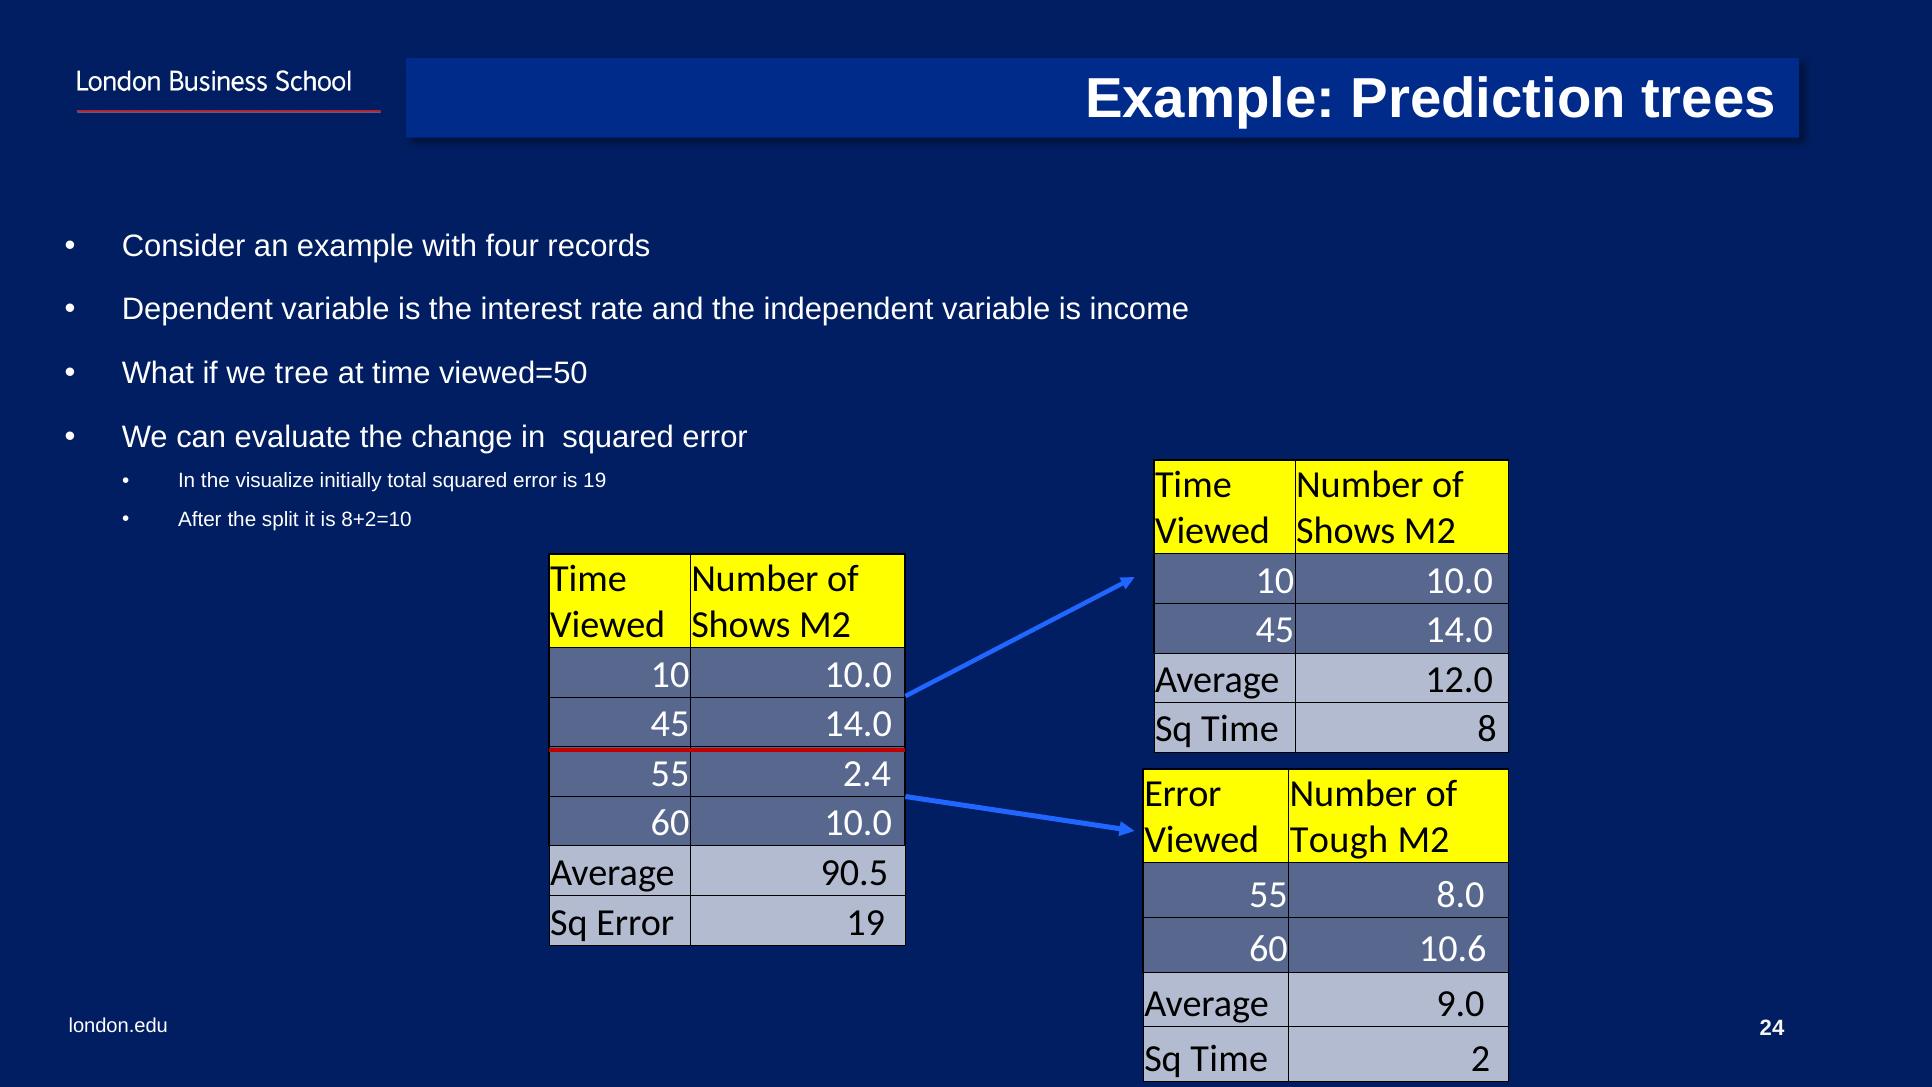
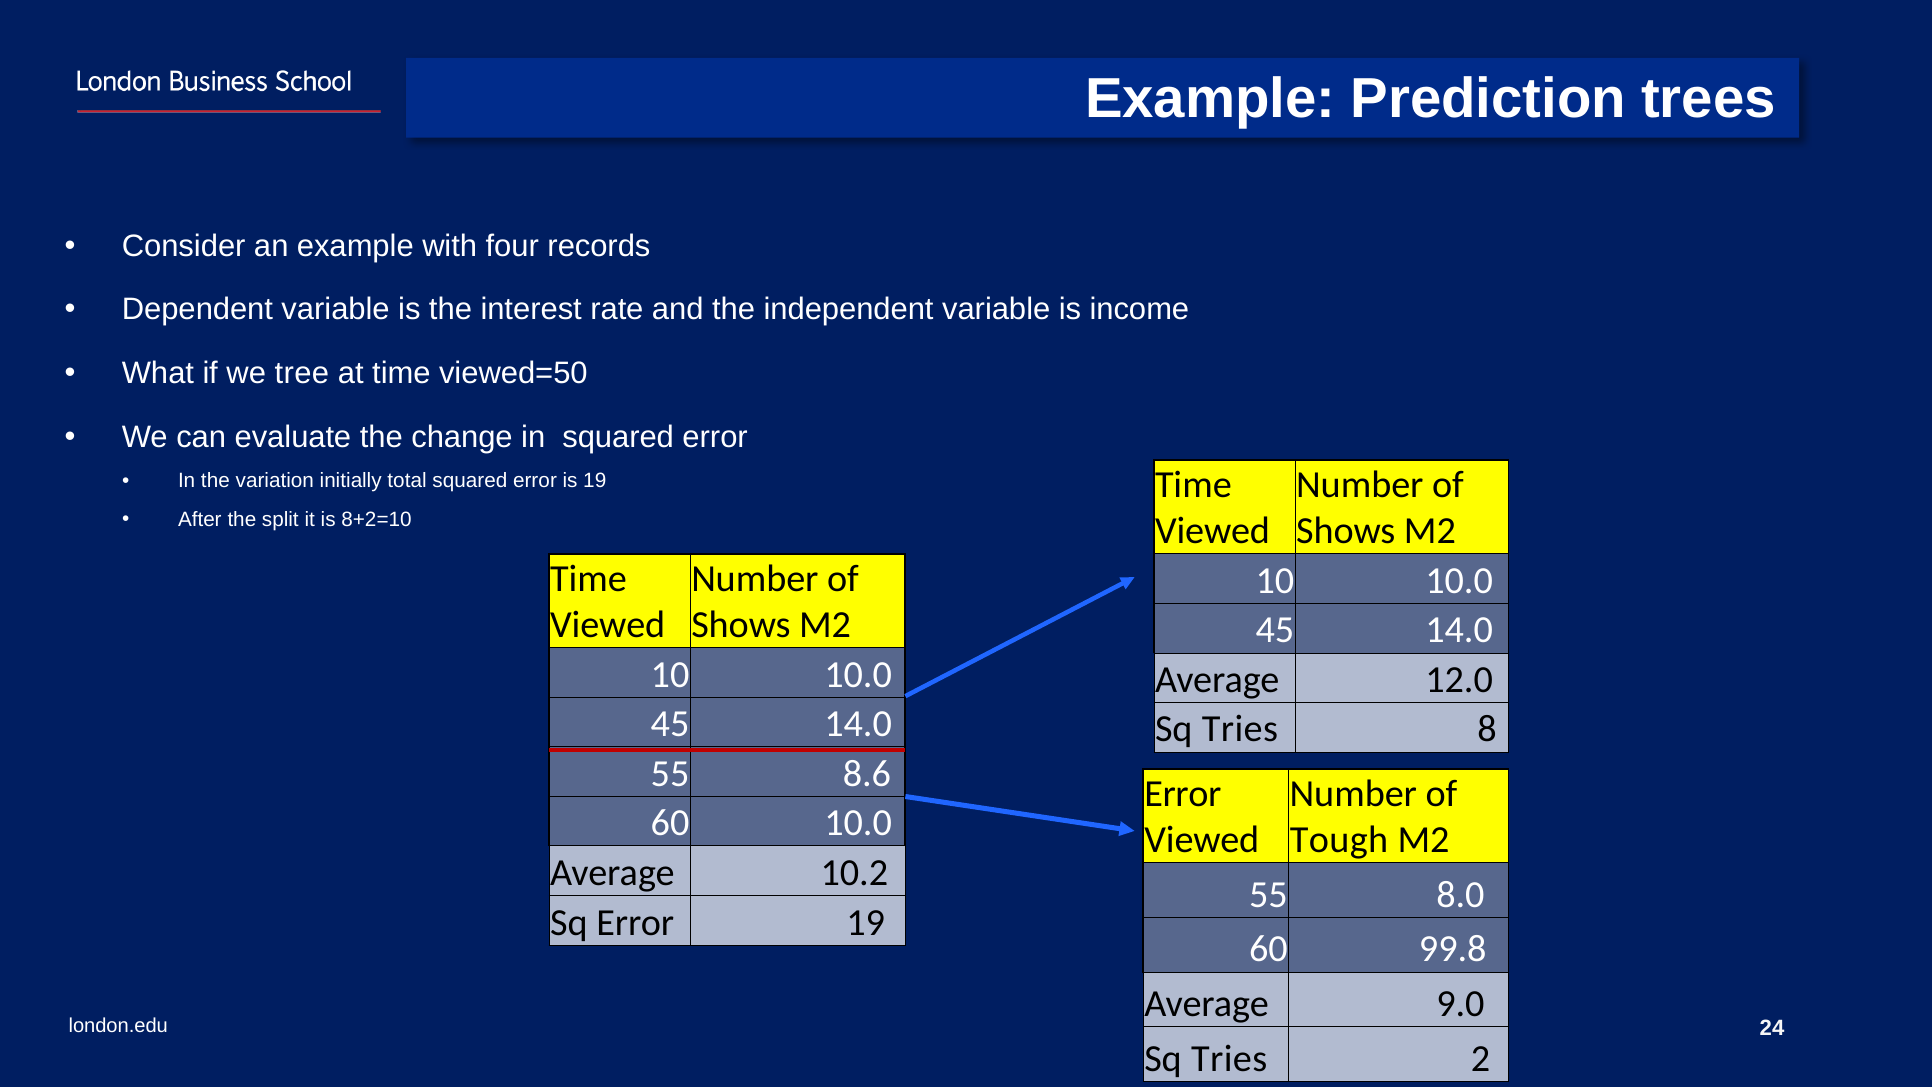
visualize: visualize -> variation
Time at (1240, 729): Time -> Tries
2.4: 2.4 -> 8.6
90.5: 90.5 -> 10.2
10.6: 10.6 -> 99.8
Time at (1229, 1058): Time -> Tries
